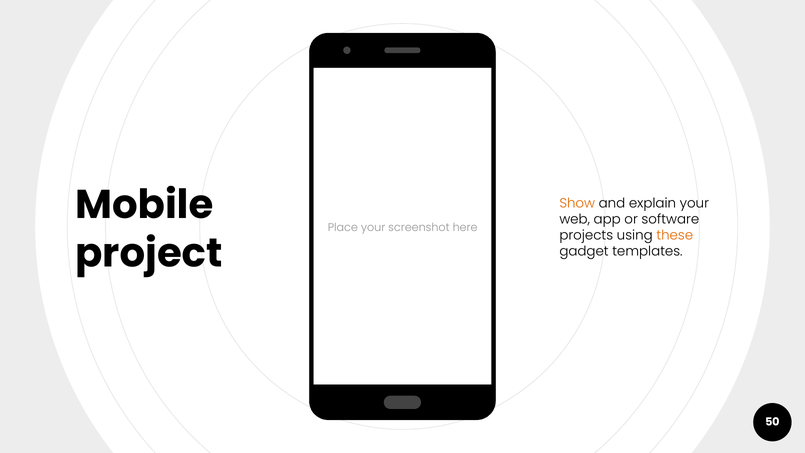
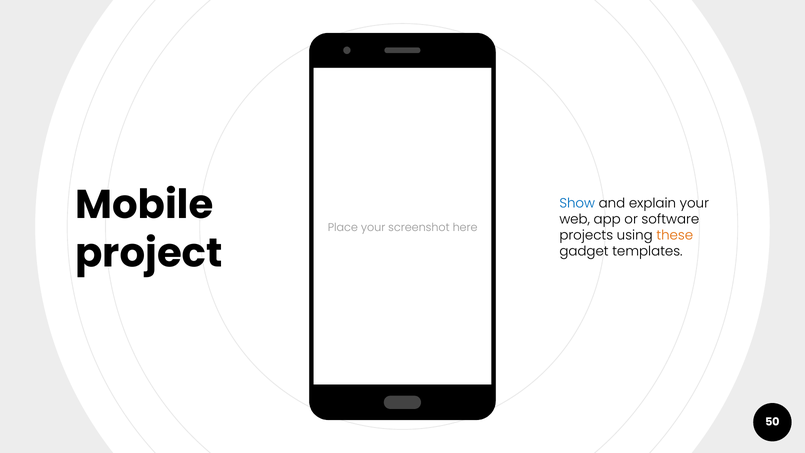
Show colour: orange -> blue
